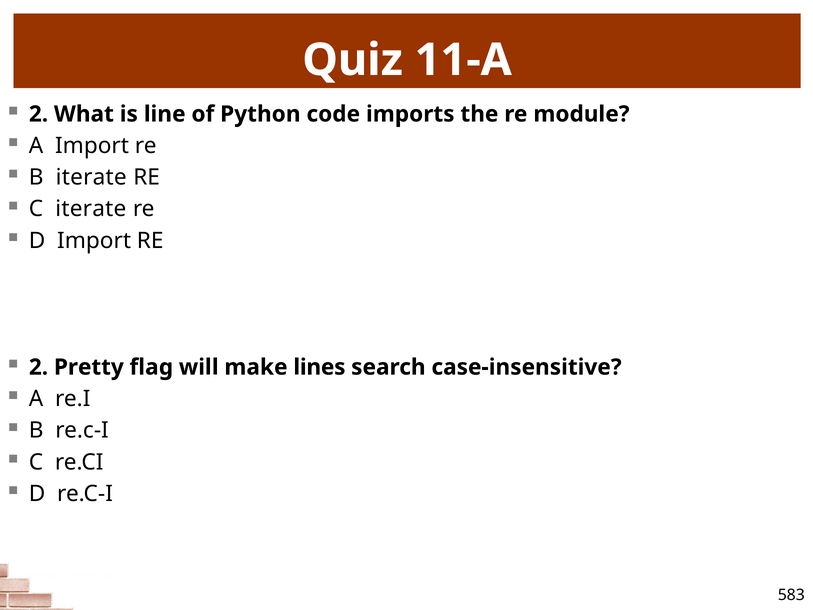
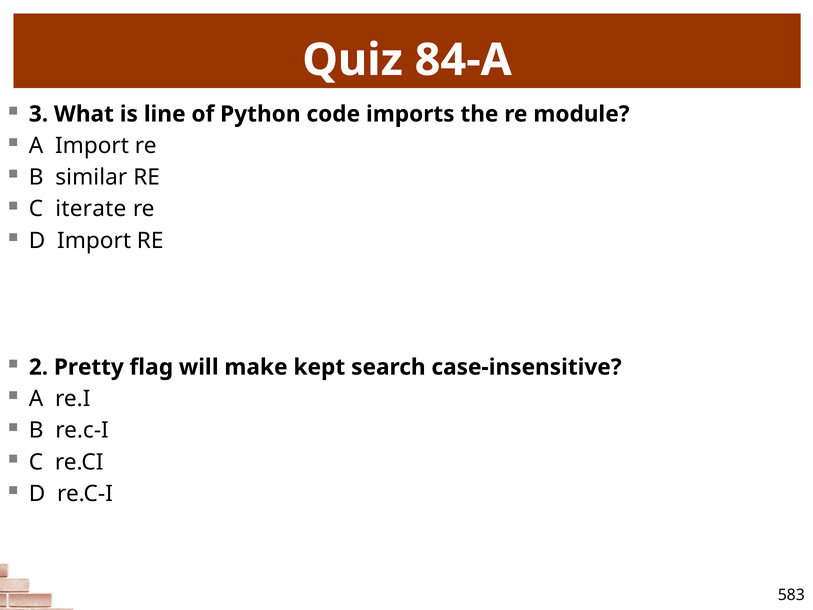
11-A: 11-A -> 84-A
2 at (38, 114): 2 -> 3
B iterate: iterate -> similar
lines: lines -> kept
